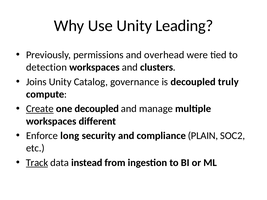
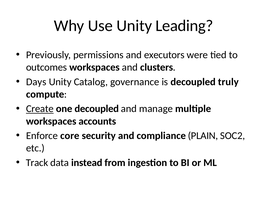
overhead: overhead -> executors
detection: detection -> outcomes
Joins: Joins -> Days
different: different -> accounts
long: long -> core
Track underline: present -> none
